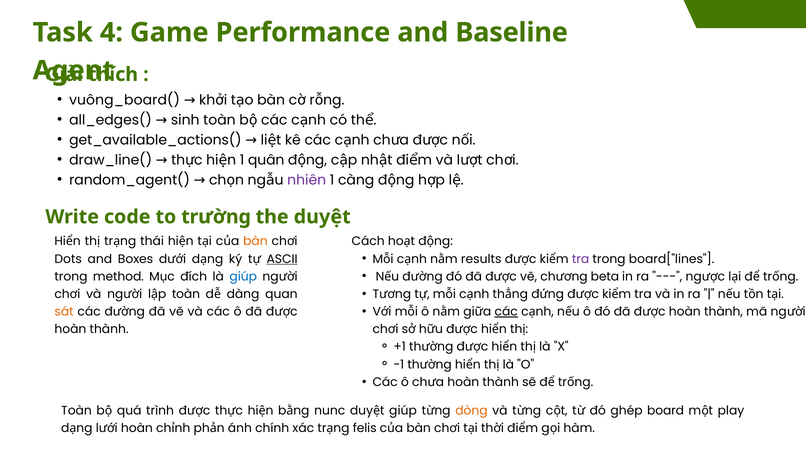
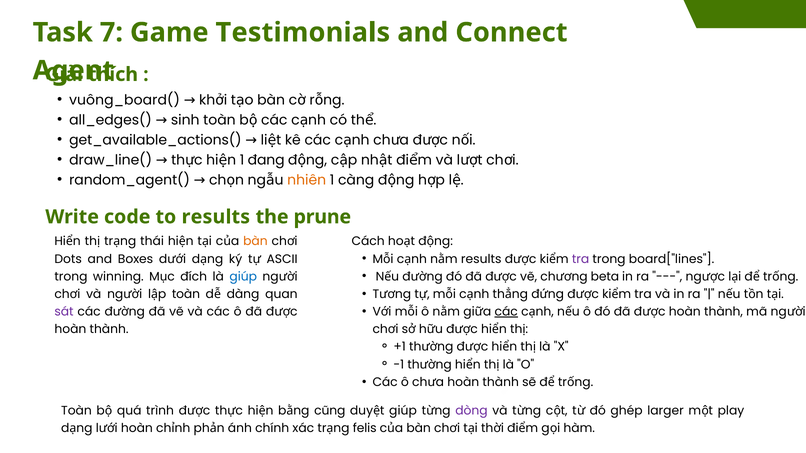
4: 4 -> 7
Performance: Performance -> Testimonials
Baseline: Baseline -> Connect
quân: quân -> đang
nhiên colour: purple -> orange
to trường: trường -> results
duyệt: duyệt -> prune
ASCII underline: present -> none
method: method -> winning
sát colour: orange -> purple
nunc: nunc -> cũng
dòng colour: orange -> purple
board: board -> larger
